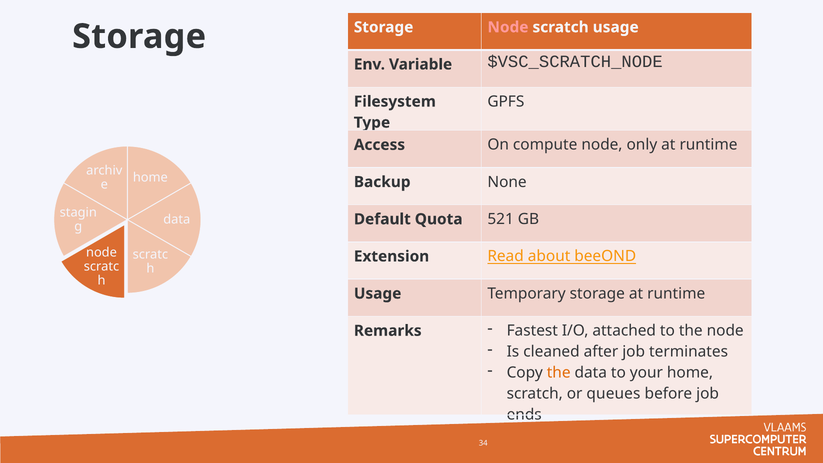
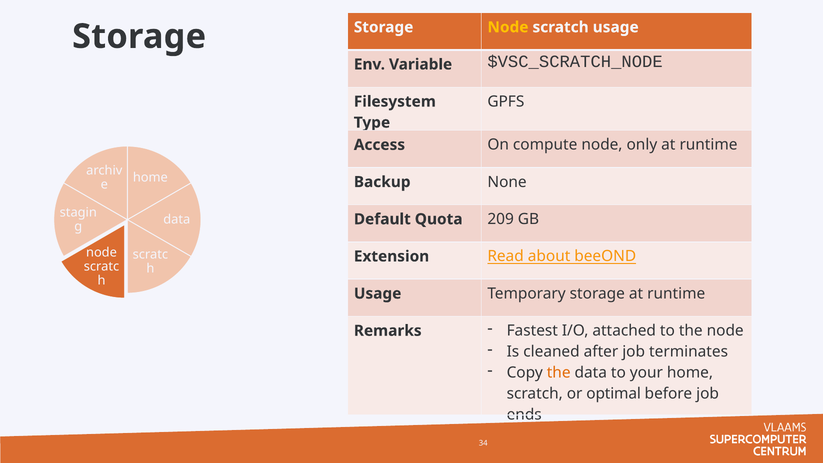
Node at (508, 27) colour: pink -> yellow
521: 521 -> 209
queues: queues -> optimal
